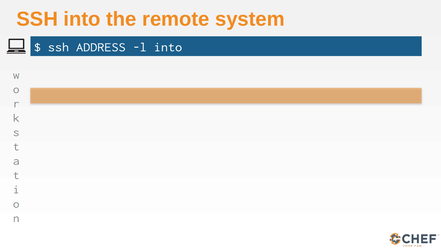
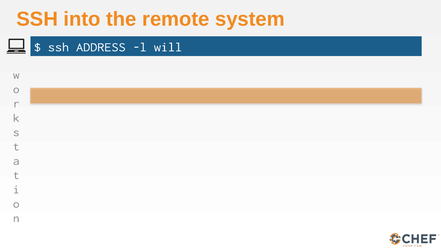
l into: into -> will
